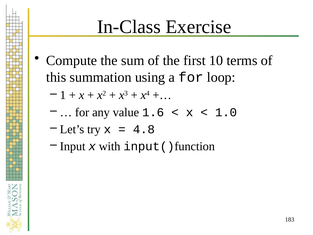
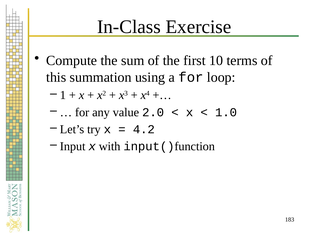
1.6: 1.6 -> 2.0
4.8: 4.8 -> 4.2
